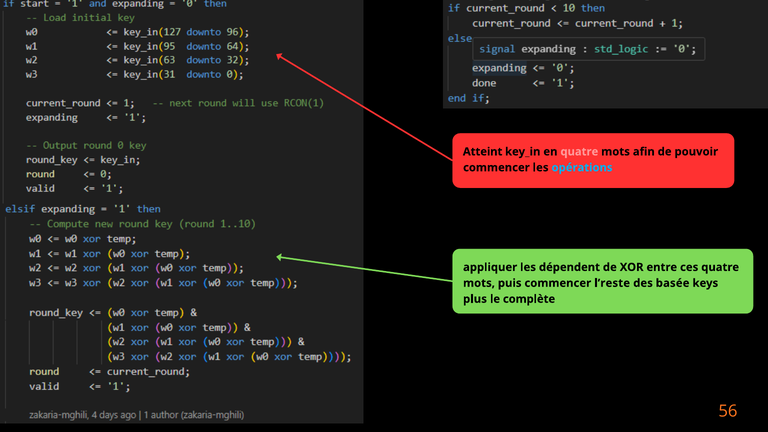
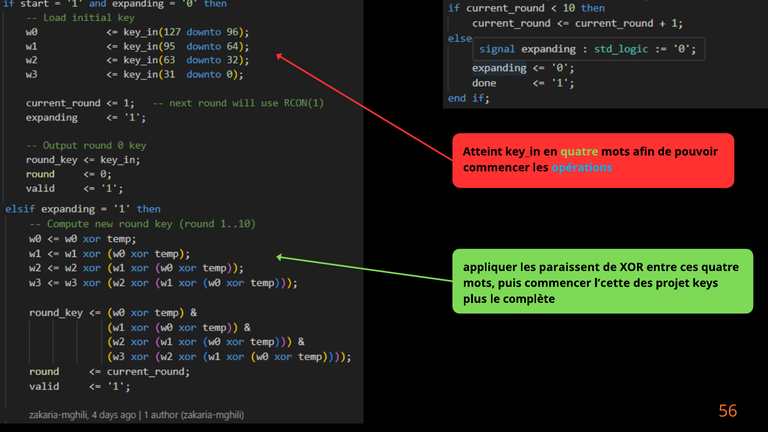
quatre at (579, 152) colour: pink -> light green
dépendent: dépendent -> paraissent
l’reste: l’reste -> l’cette
basée: basée -> projet
